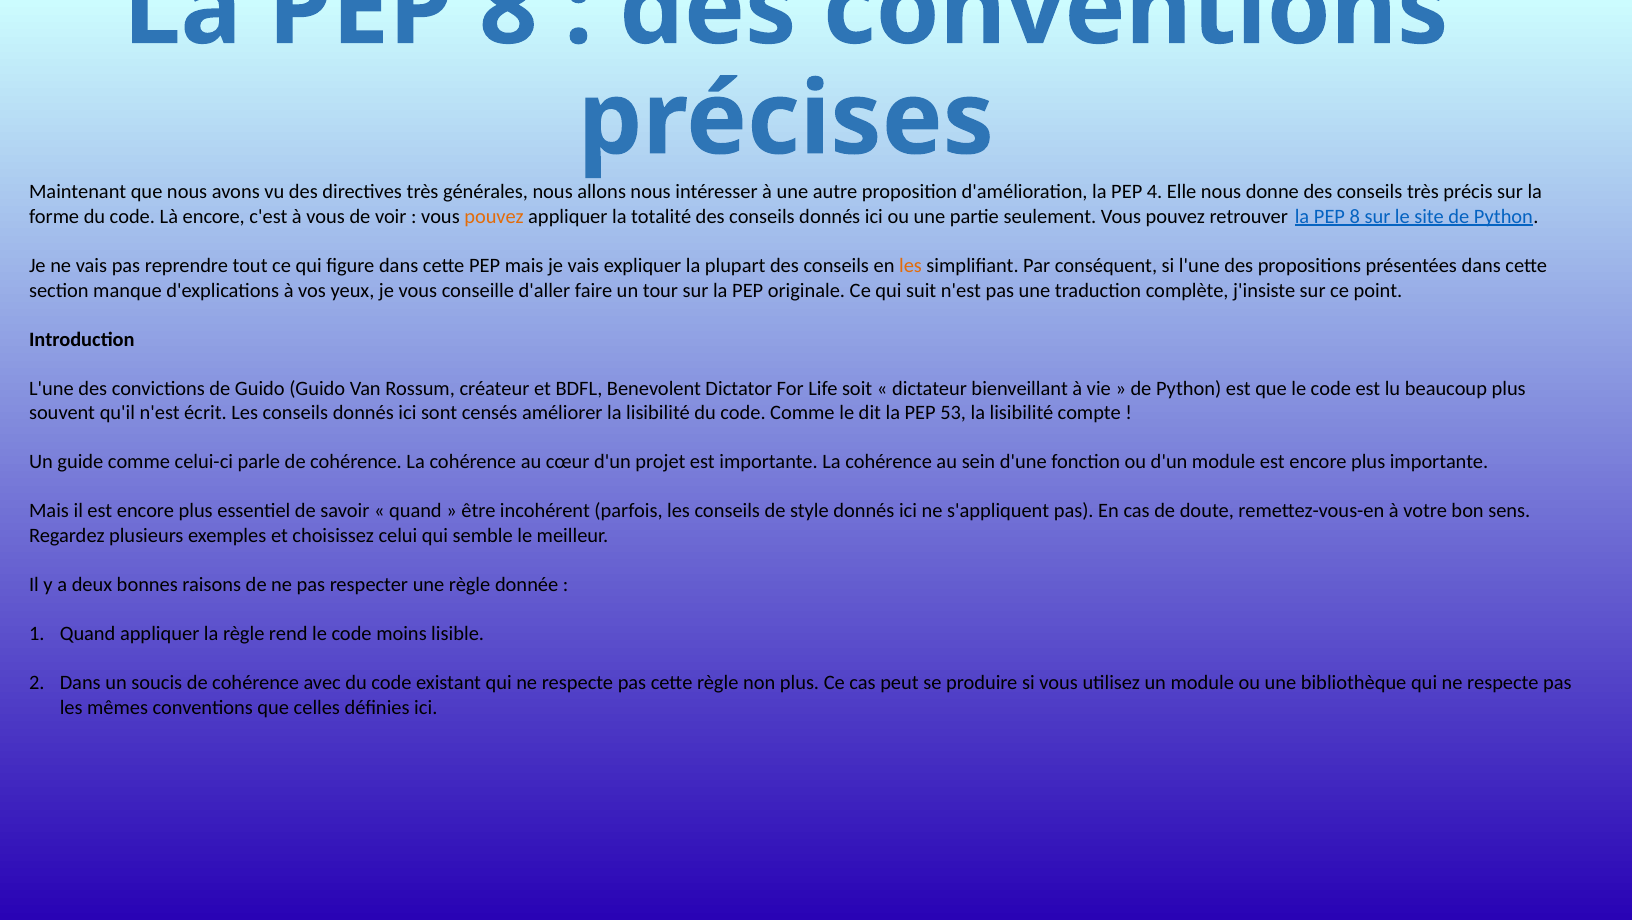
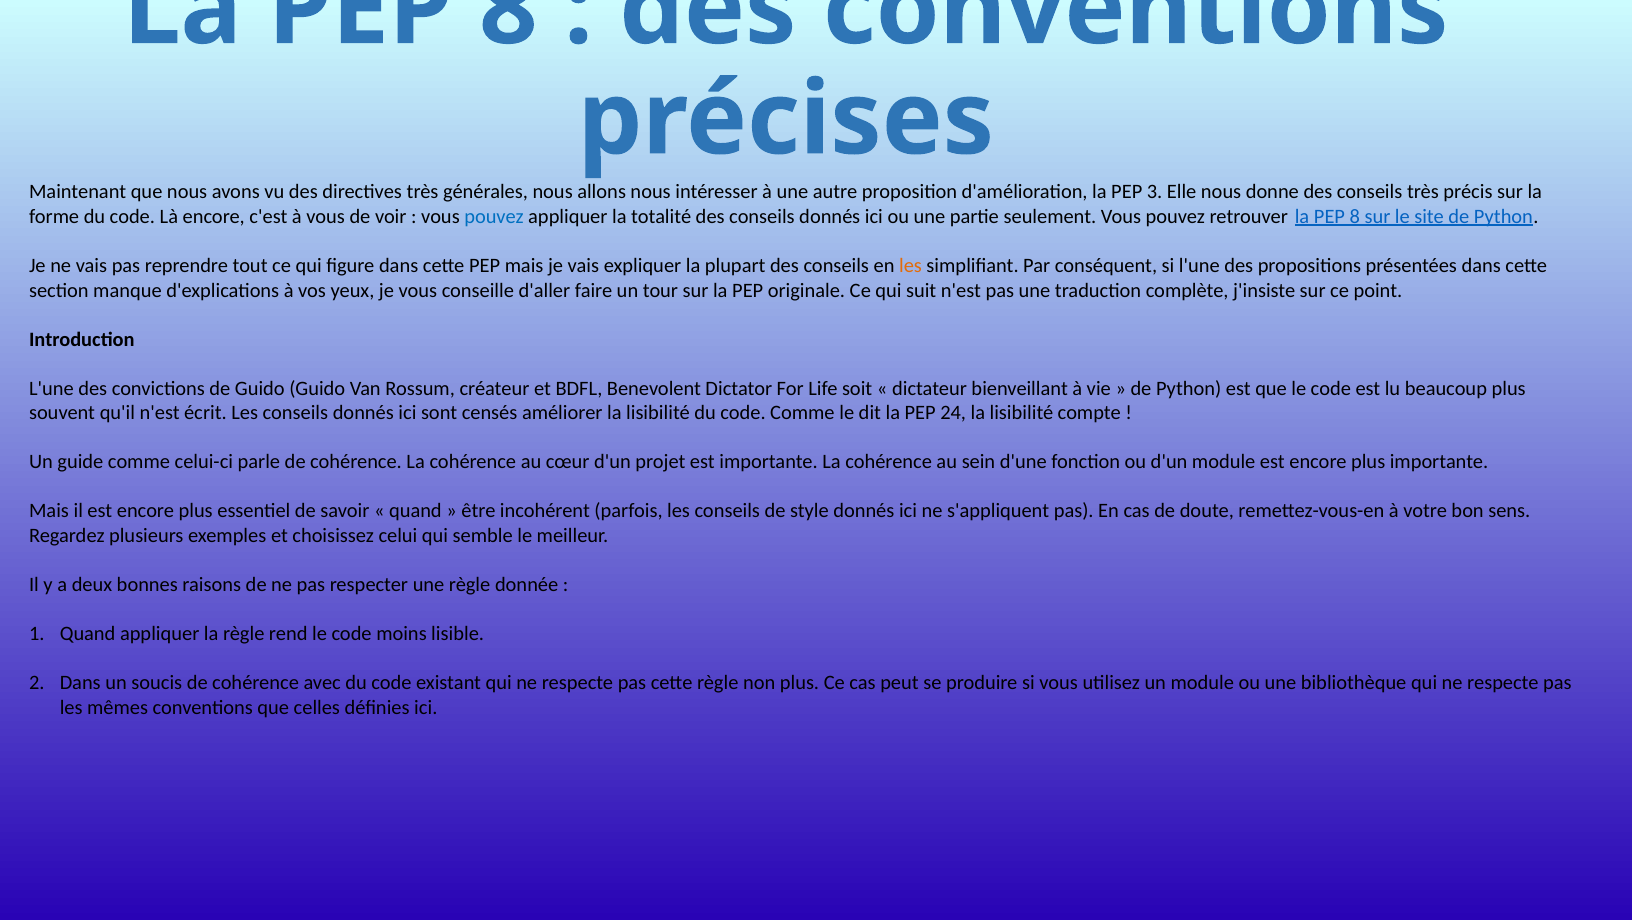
4: 4 -> 3
pouvez at (494, 216) colour: orange -> blue
53: 53 -> 24
